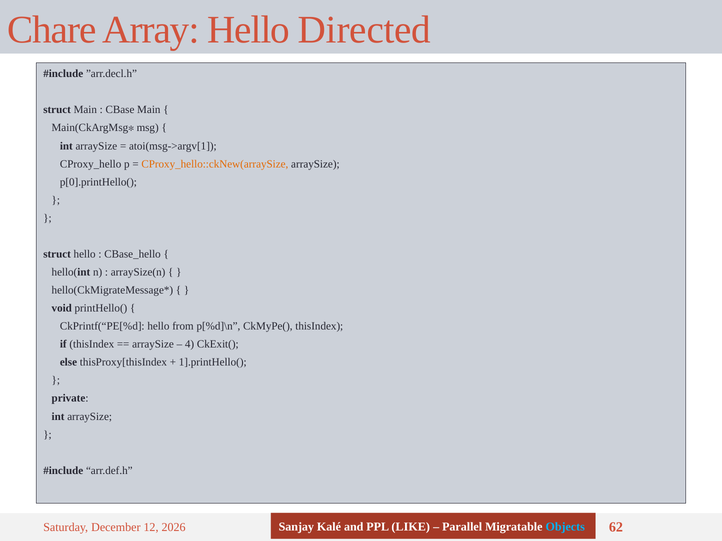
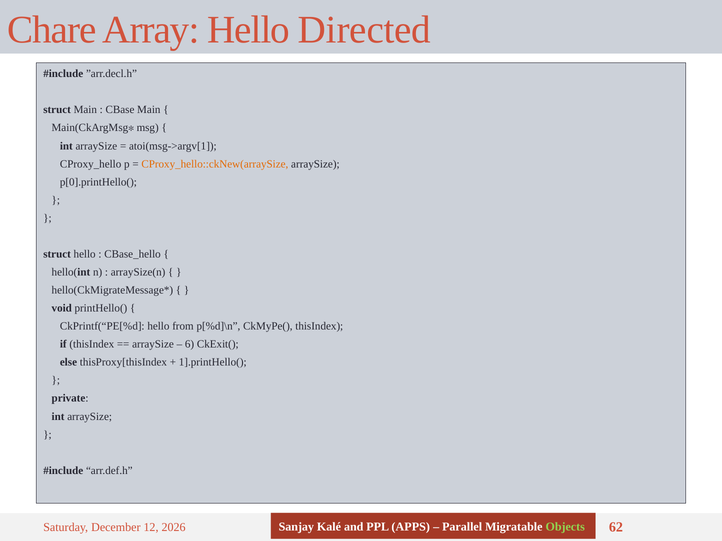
4: 4 -> 6
LIKE: LIKE -> APPS
Objects colour: light blue -> light green
